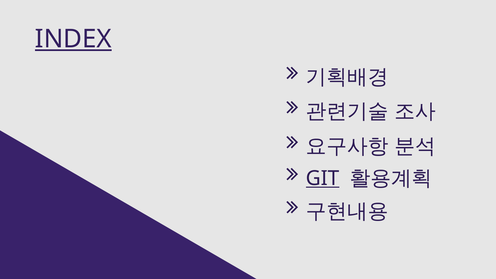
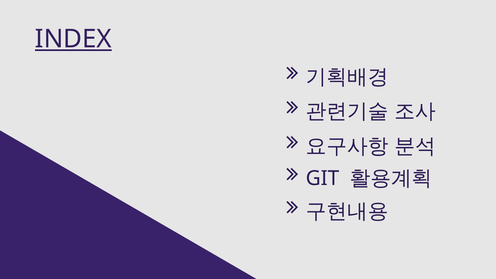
GIT underline: present -> none
